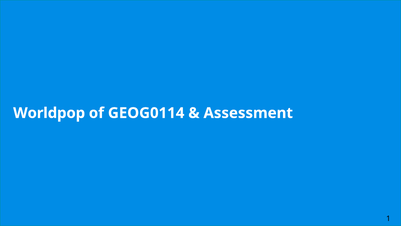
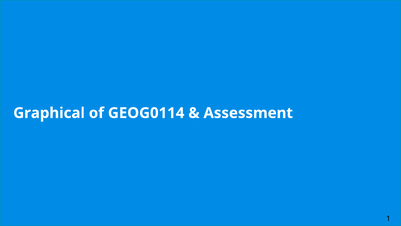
Worldpop: Worldpop -> Graphical
